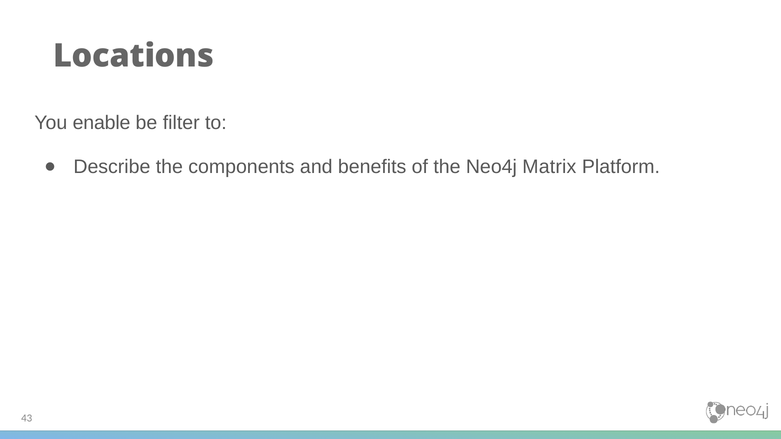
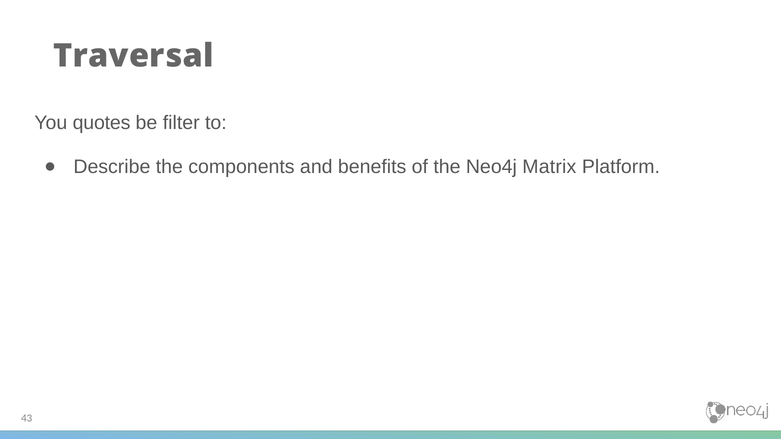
Locations: Locations -> Traversal
enable: enable -> quotes
